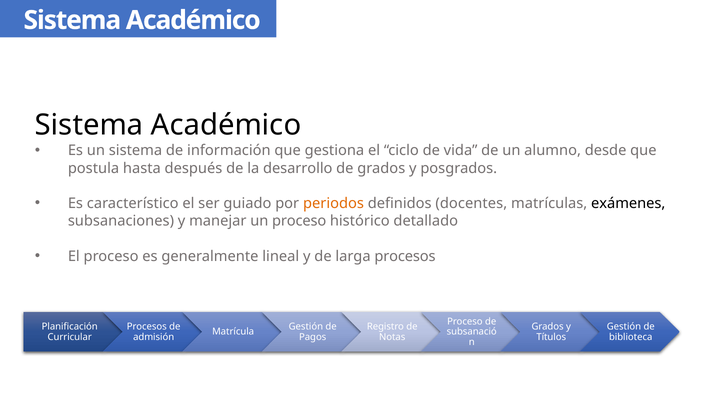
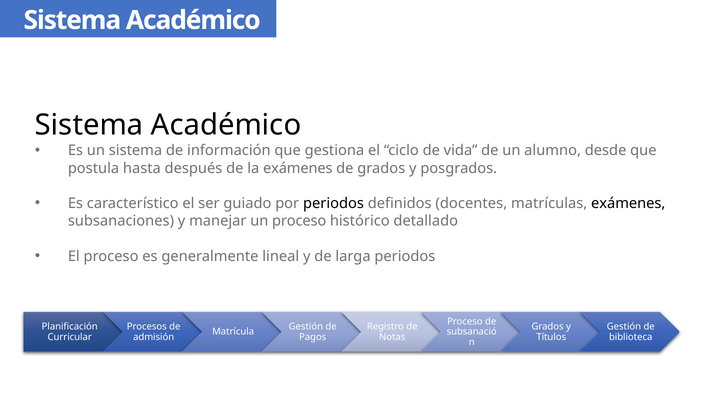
la desarrollo: desarrollo -> exámenes
periodos at (333, 203) colour: orange -> black
larga procesos: procesos -> periodos
